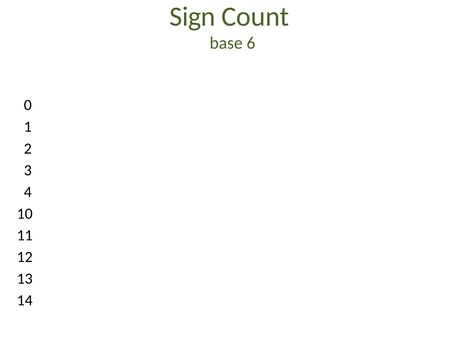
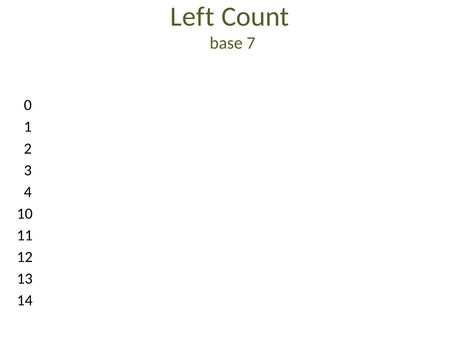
Sign: Sign -> Left
6: 6 -> 7
